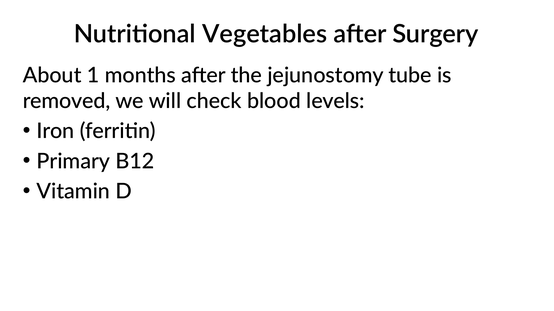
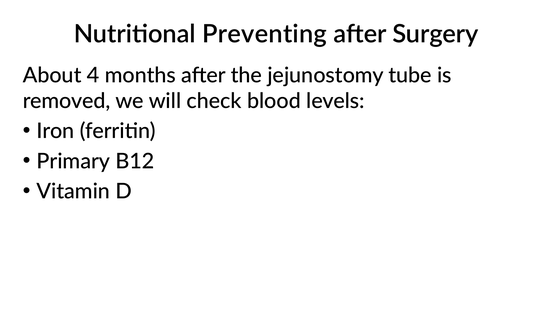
Vegetables: Vegetables -> Preventing
1: 1 -> 4
